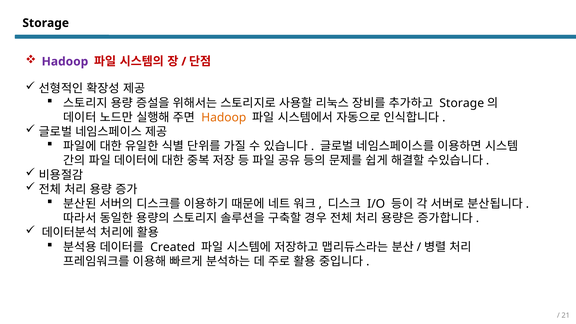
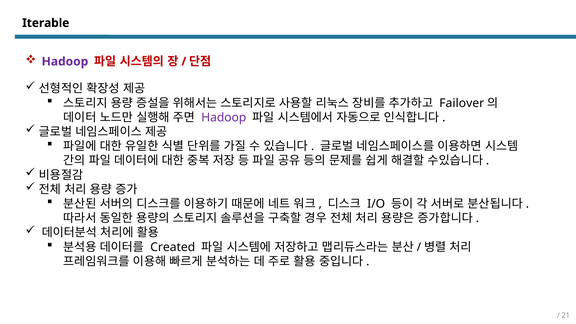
Storage at (46, 23): Storage -> Iterable
Storage at (462, 103): Storage -> Failover
Hadoop at (224, 117) colour: orange -> purple
